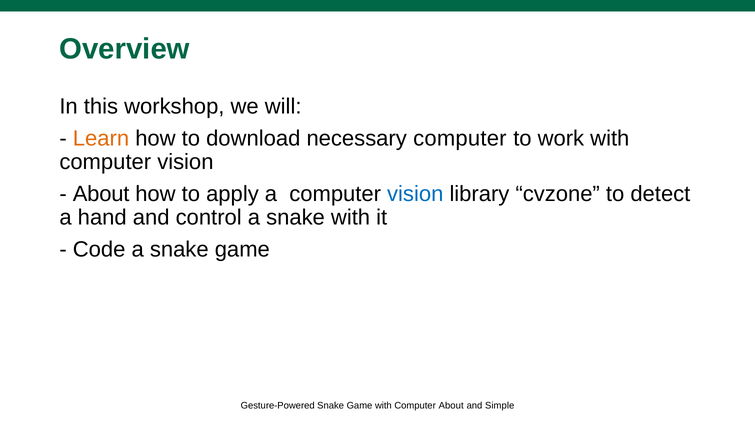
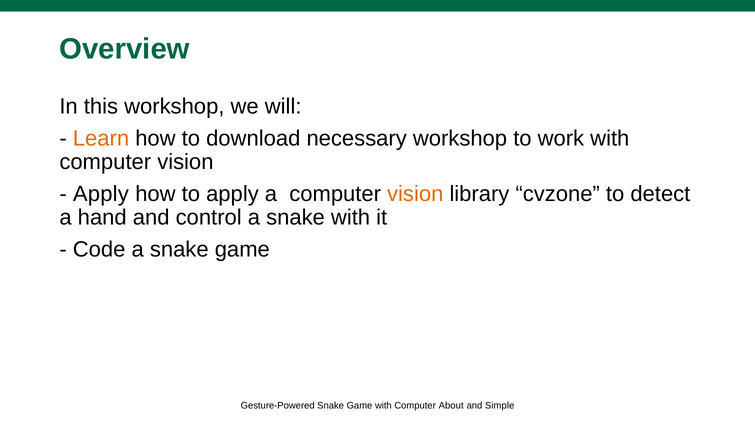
necessary computer: computer -> workshop
About at (101, 194): About -> Apply
vision at (415, 194) colour: blue -> orange
